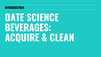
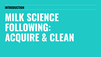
DATE: DATE -> MILK
BEVERAGES: BEVERAGES -> FOLLOWING
